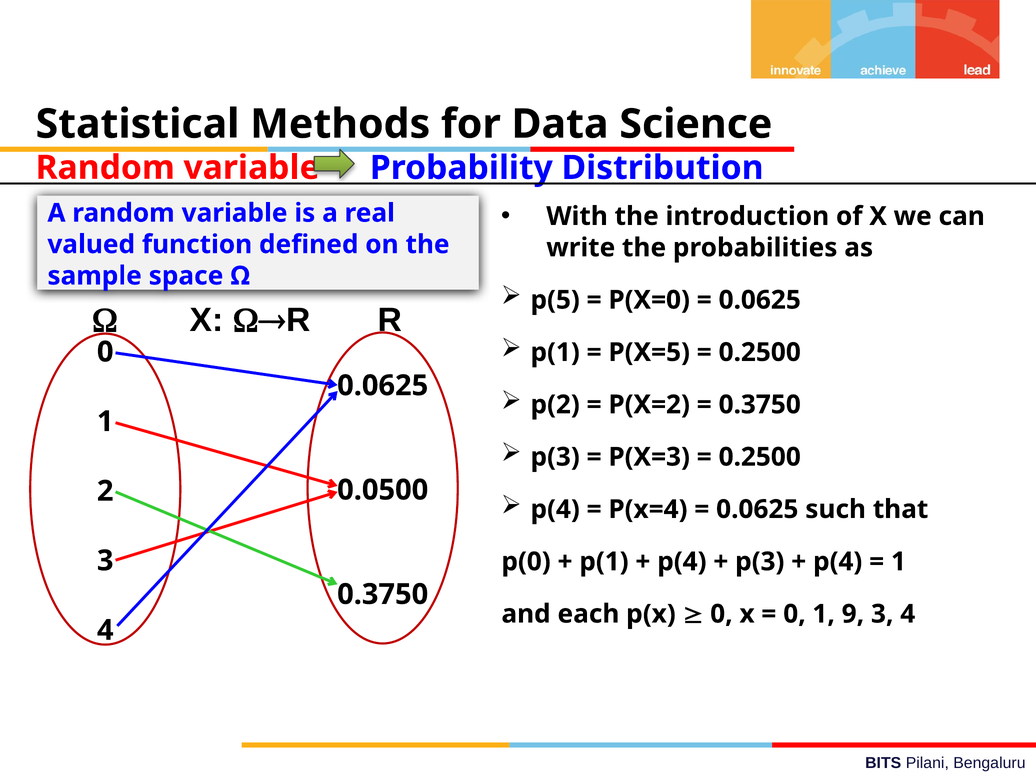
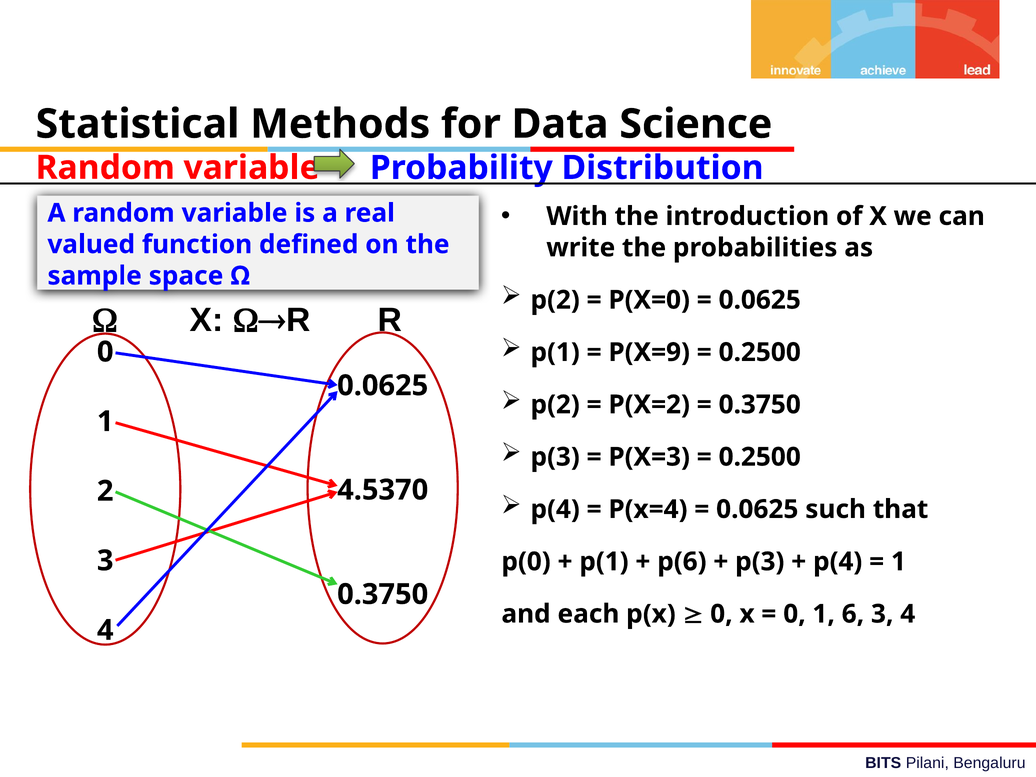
p(5 at (555, 300): p(5 -> p(2
P(X=5: P(X=5 -> P(X=9
0.0500: 0.0500 -> 4.5370
p(4 at (682, 562): p(4 -> p(6
9: 9 -> 6
